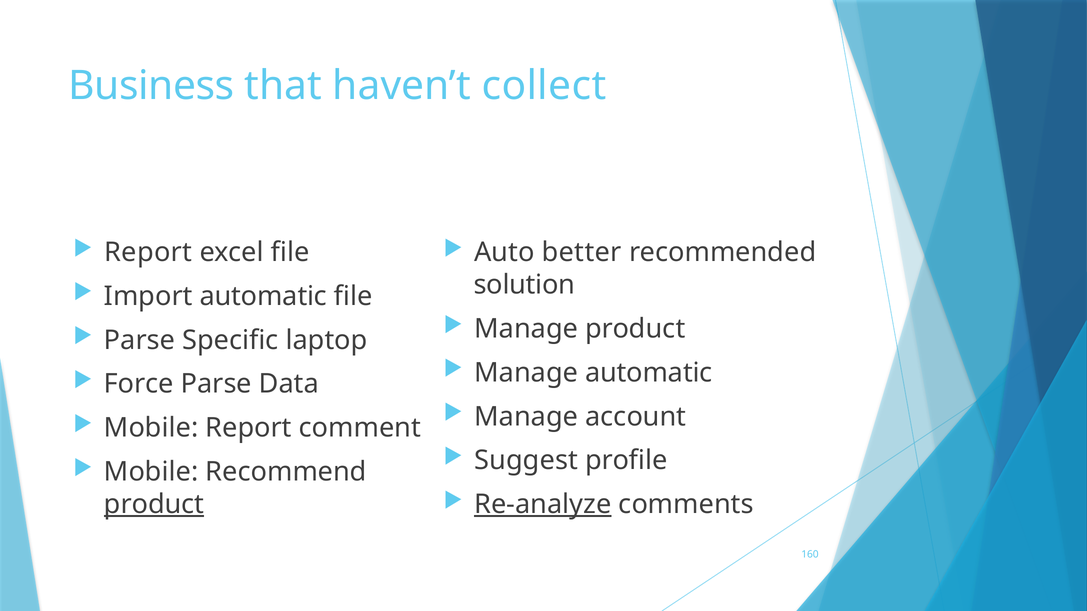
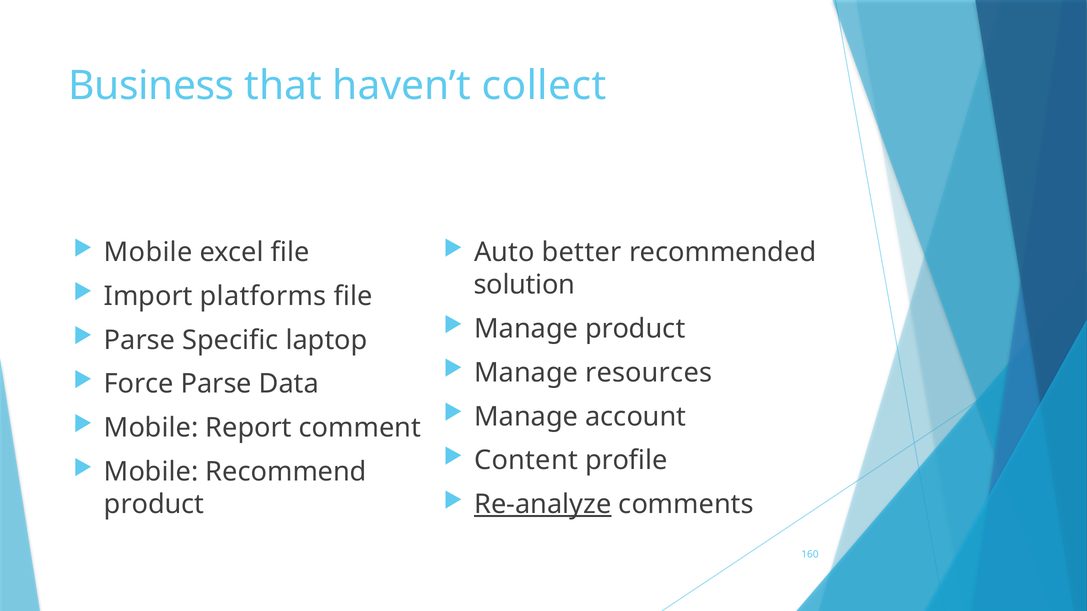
Report at (148, 252): Report -> Mobile
Import automatic: automatic -> platforms
Manage automatic: automatic -> resources
Suggest: Suggest -> Content
product at (154, 505) underline: present -> none
